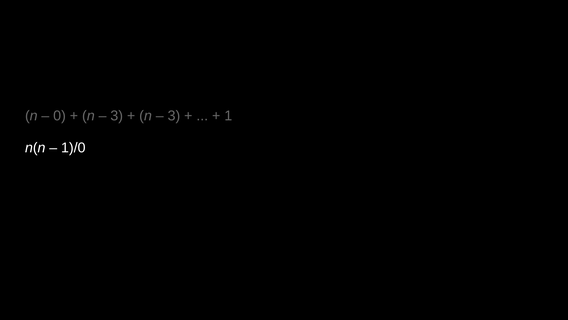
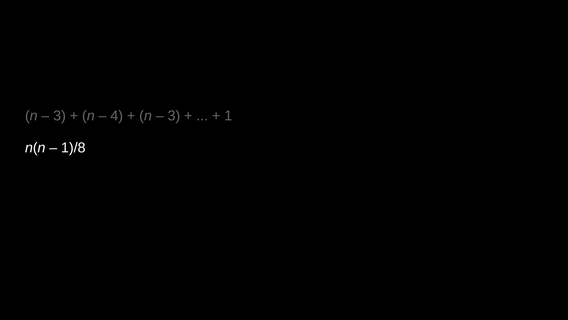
0 at (60, 116): 0 -> 3
3 at (117, 116): 3 -> 4
1)/0: 1)/0 -> 1)/8
